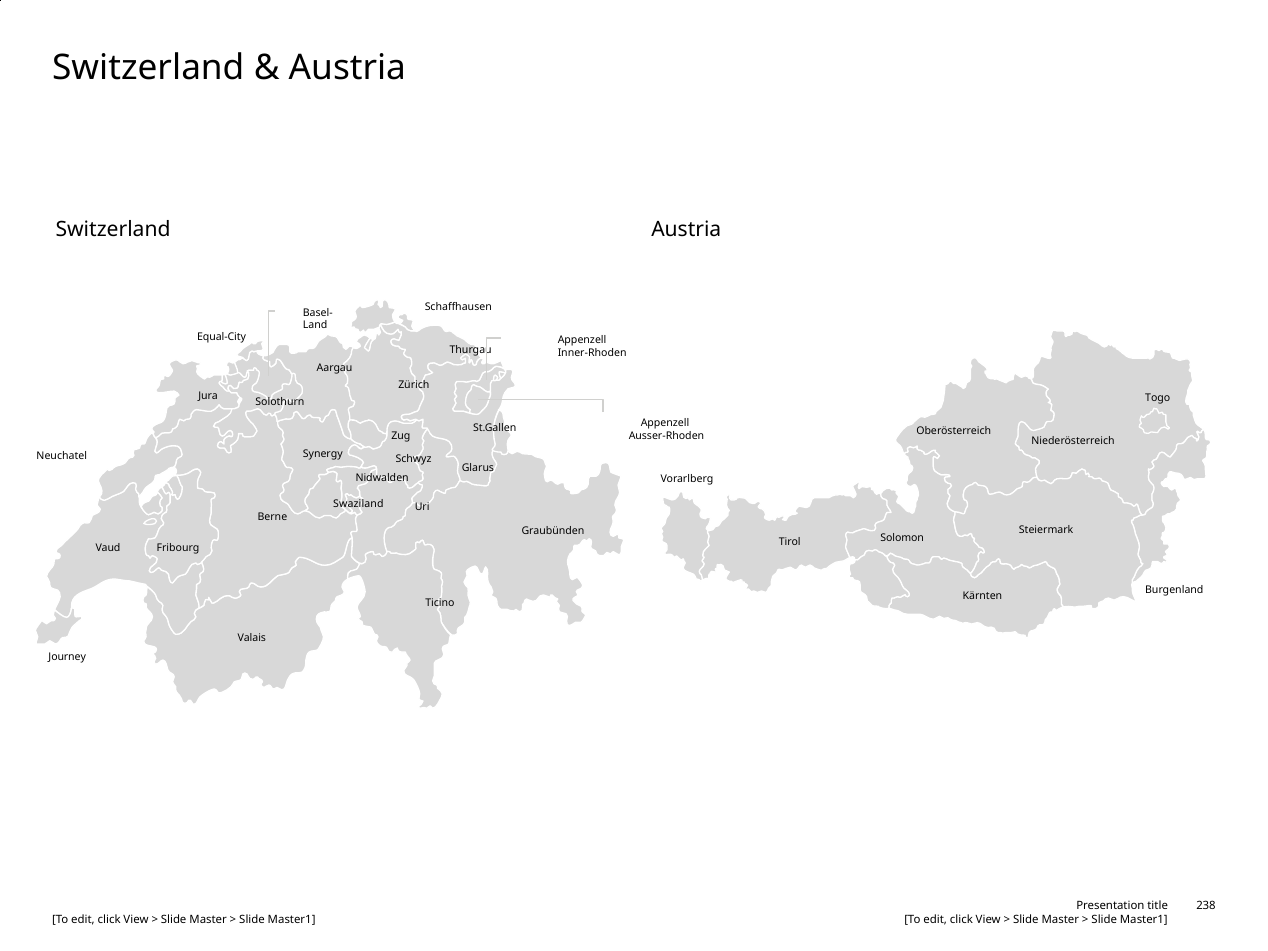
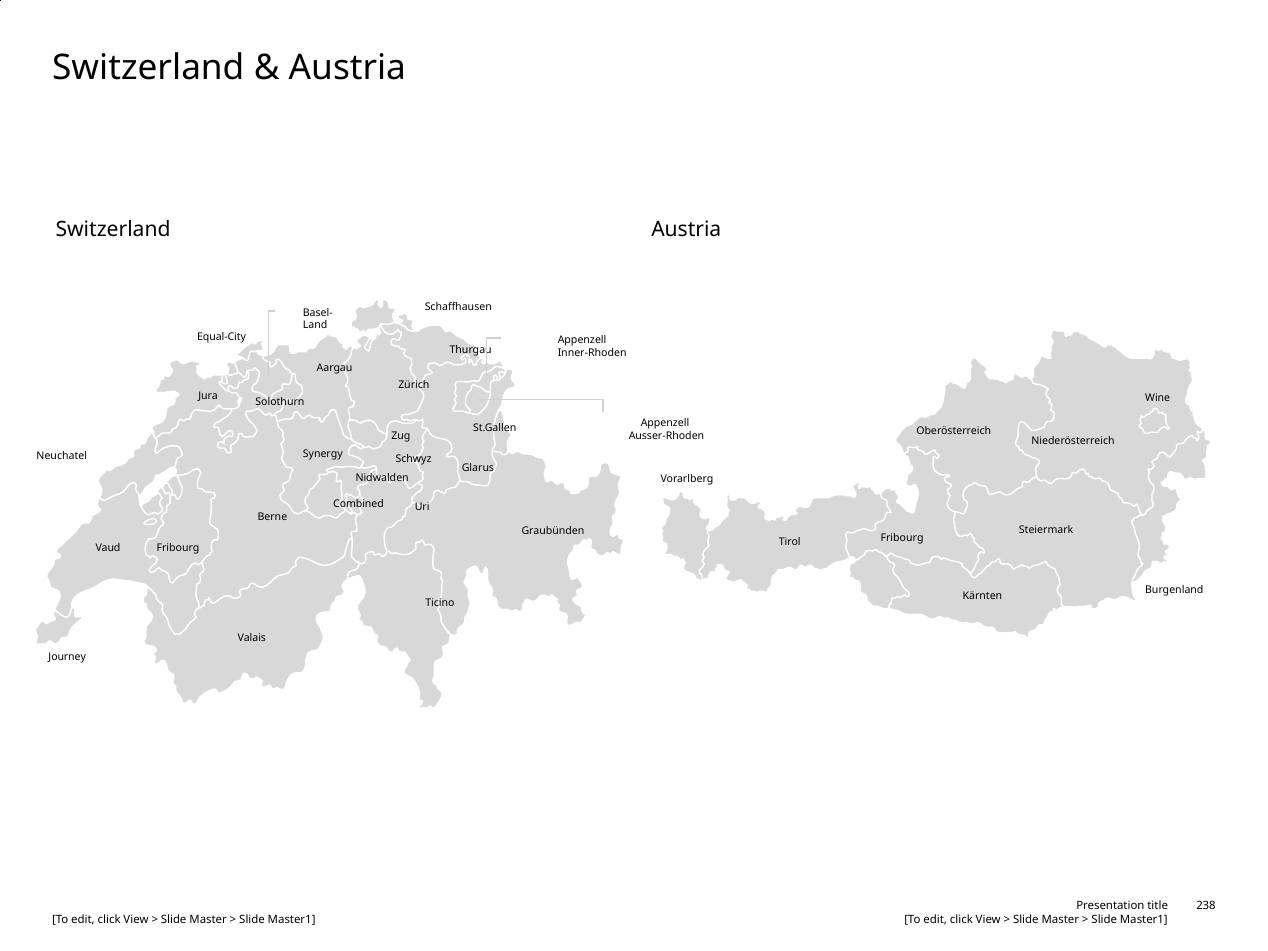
Togo: Togo -> Wine
Swaziland: Swaziland -> Combined
Solomon at (902, 538): Solomon -> Fribourg
